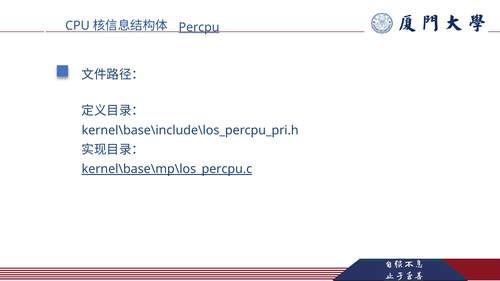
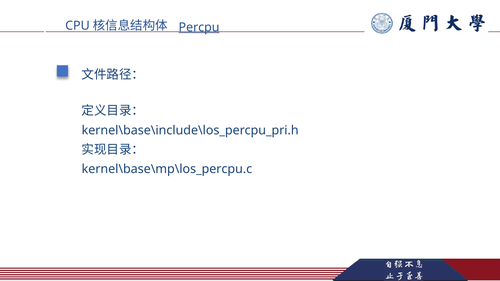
kernel\base\mp\los_percpu.c underline: present -> none
